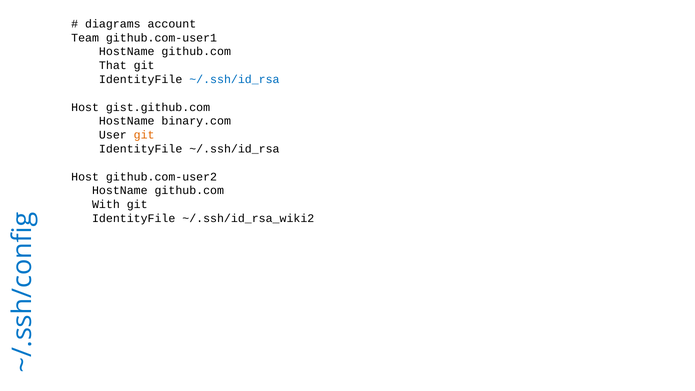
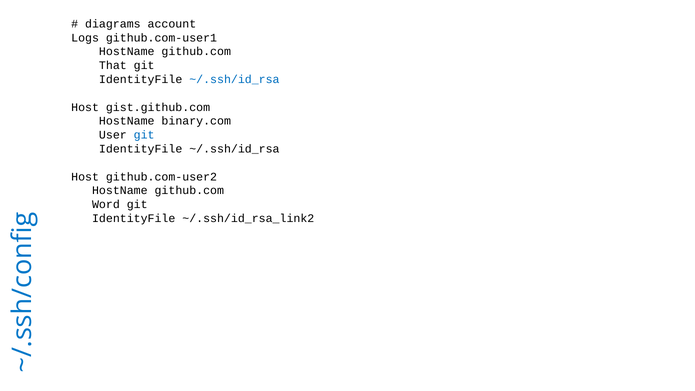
Team: Team -> Logs
git at (144, 135) colour: orange -> blue
With: With -> Word
~/.ssh/id_rsa_wiki2: ~/.ssh/id_rsa_wiki2 -> ~/.ssh/id_rsa_link2
